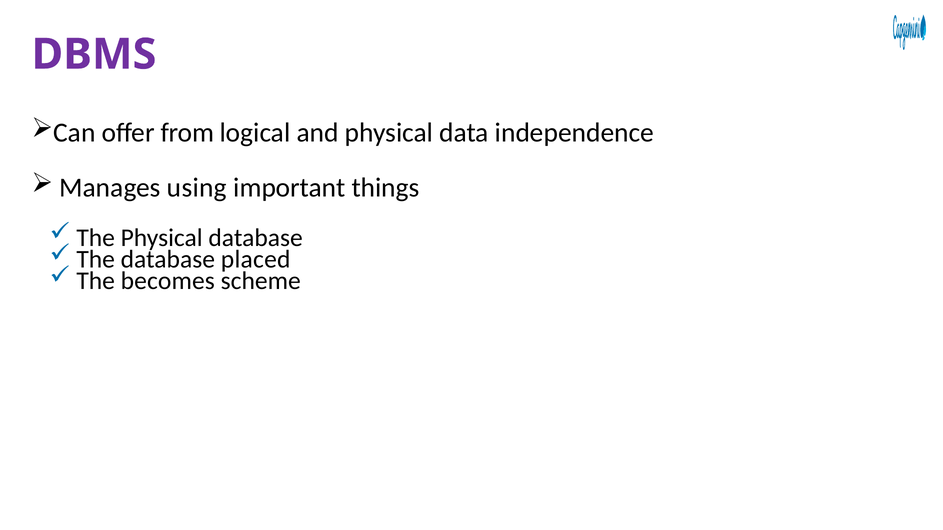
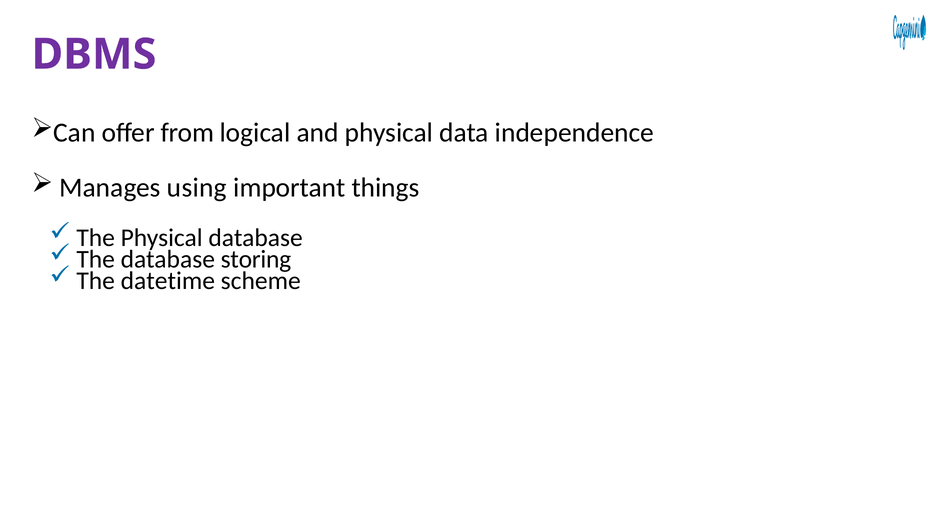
placed: placed -> storing
becomes: becomes -> datetime
